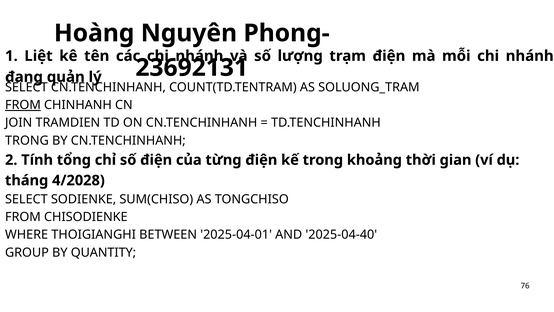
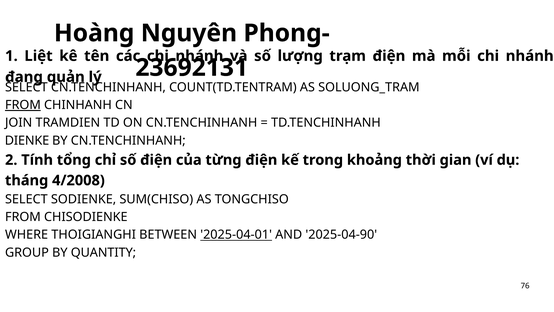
TRONG at (27, 140): TRONG -> DIENKE
4/2028: 4/2028 -> 4/2008
2025-04-01 underline: none -> present
2025-04-40: 2025-04-40 -> 2025-04-90
